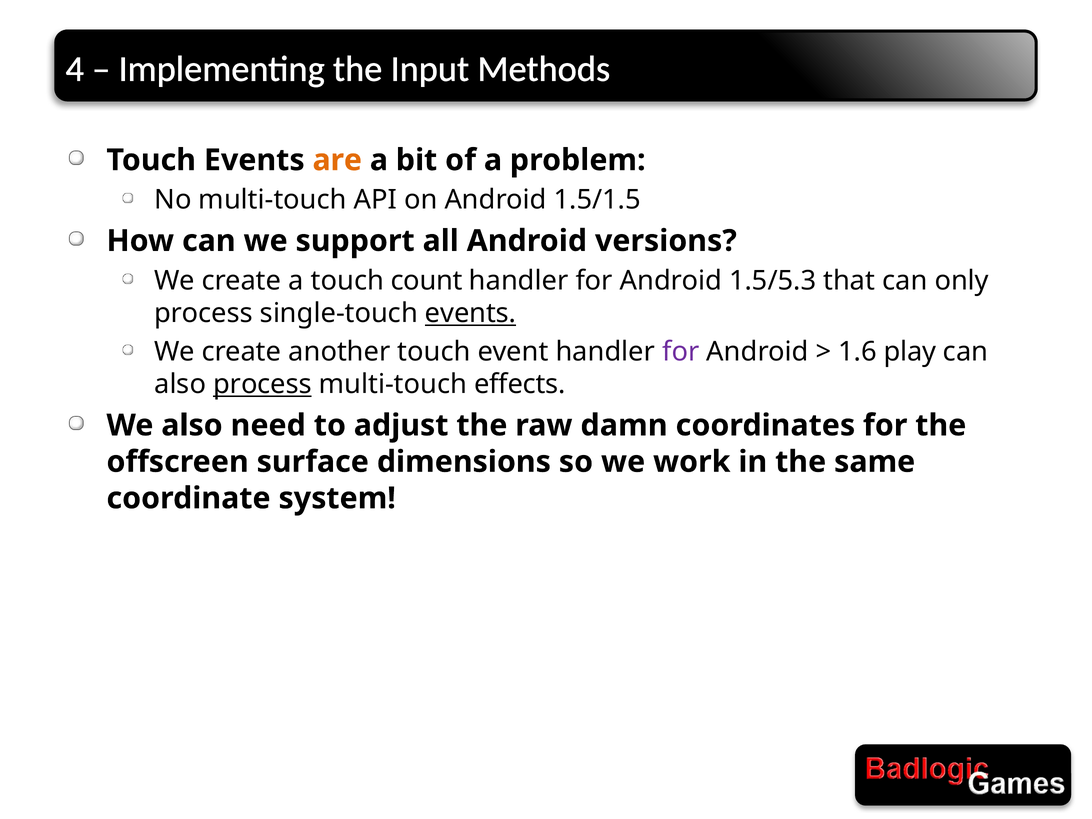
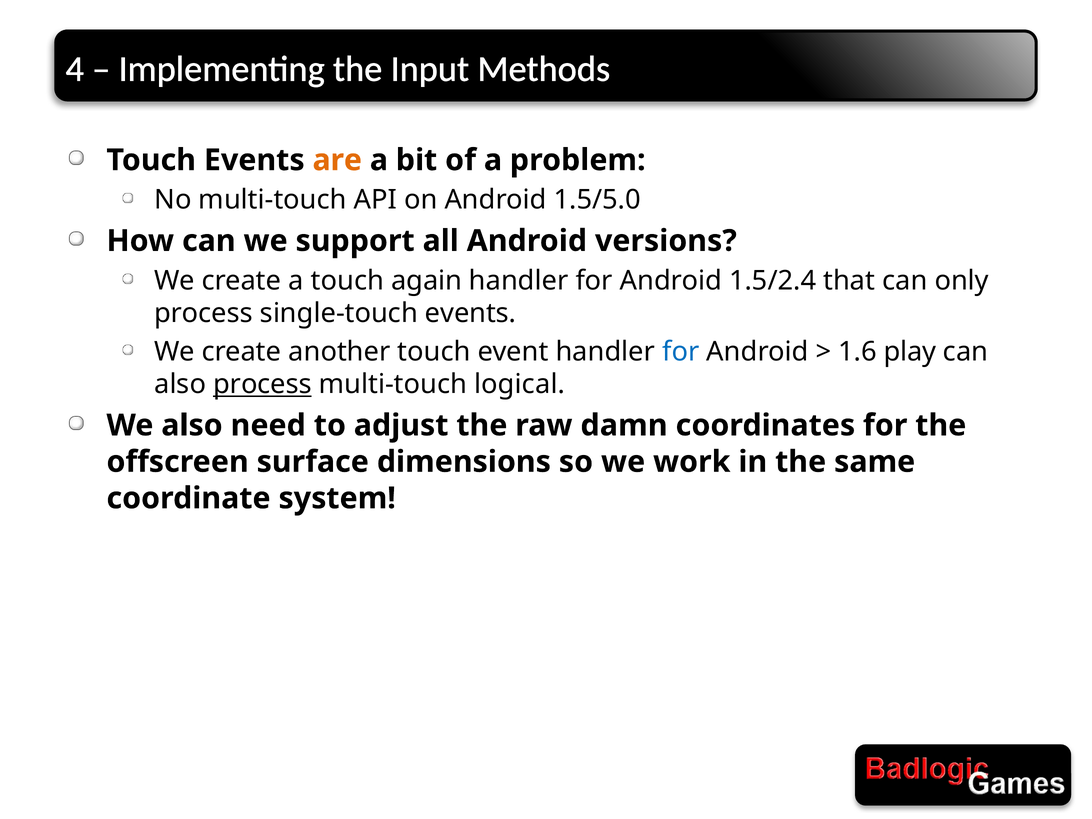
1.5/1.5: 1.5/1.5 -> 1.5/5.0
count: count -> again
1.5/5.3: 1.5/5.3 -> 1.5/2.4
events at (471, 313) underline: present -> none
for at (681, 352) colour: purple -> blue
effects: effects -> logical
